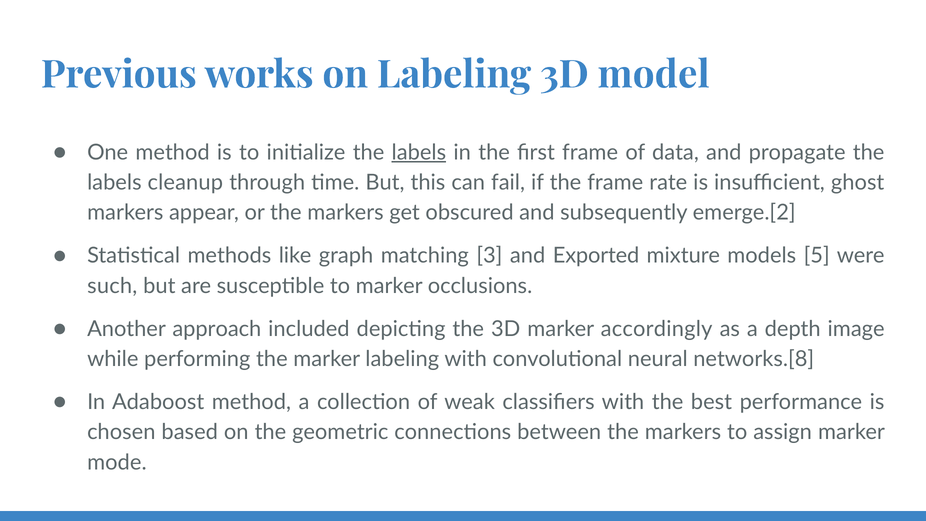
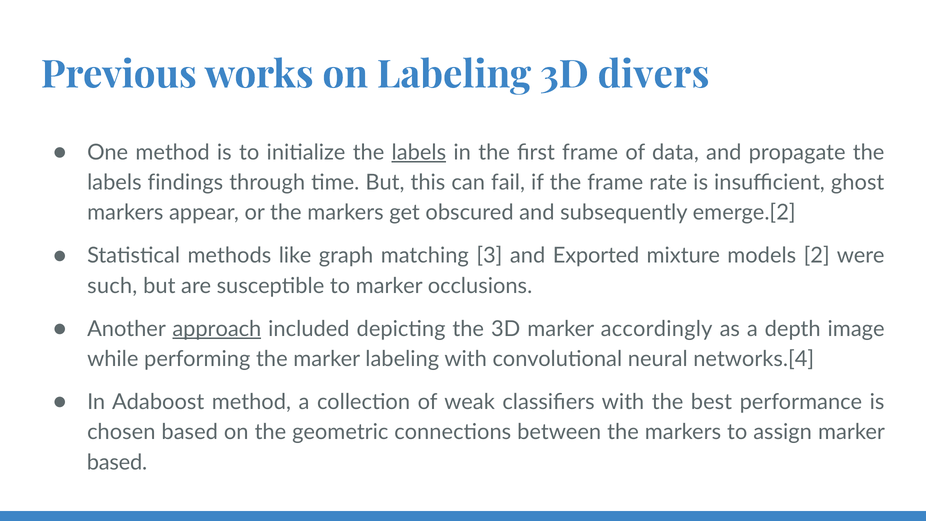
model: model -> divers
cleanup: cleanup -> findings
5: 5 -> 2
approach underline: none -> present
networks.[8: networks.[8 -> networks.[4
mode at (117, 462): mode -> based
